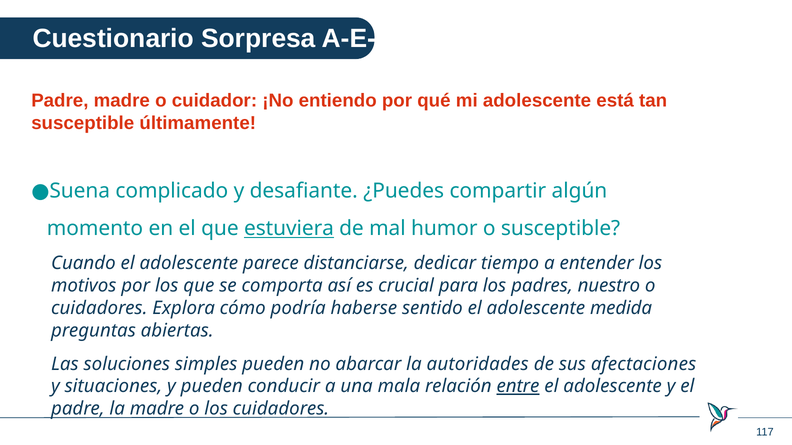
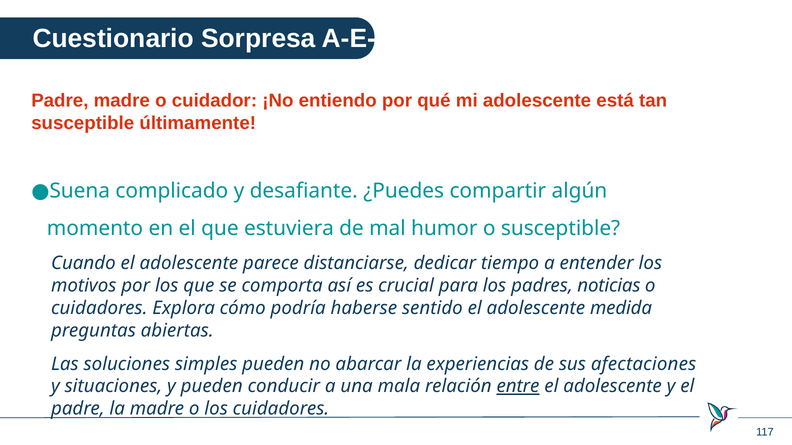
estuviera underline: present -> none
nuestro: nuestro -> noticias
autoridades: autoridades -> experiencias
